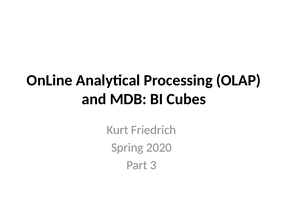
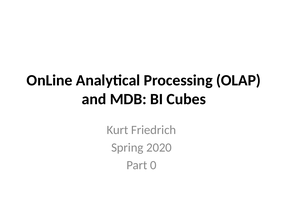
3: 3 -> 0
